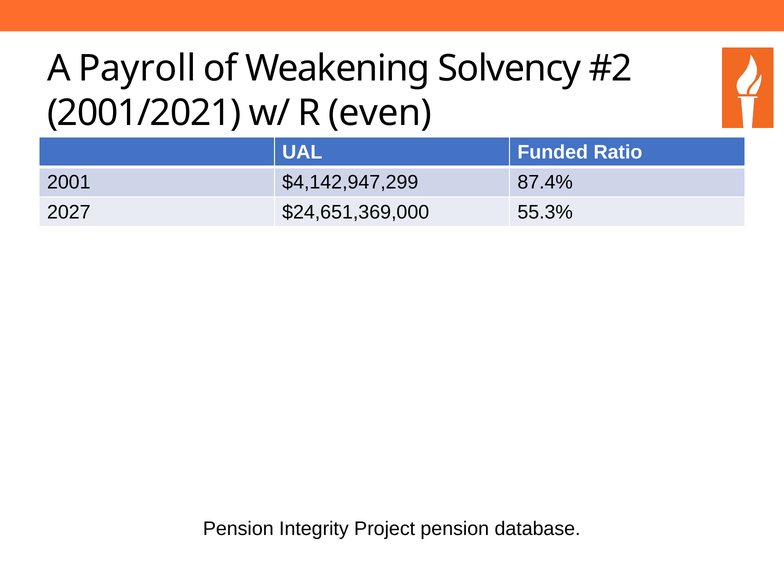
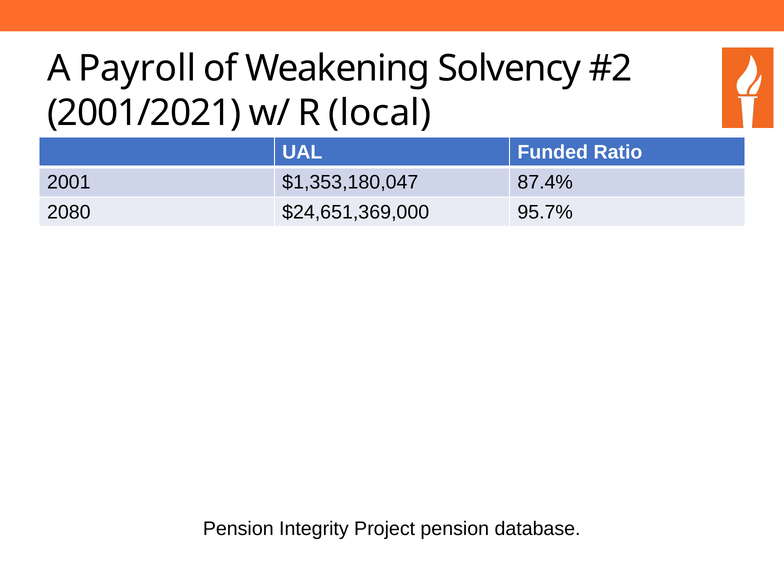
even: even -> local
$4,142,947,299: $4,142,947,299 -> $1,353,180,047
2027: 2027 -> 2080
55.3%: 55.3% -> 95.7%
